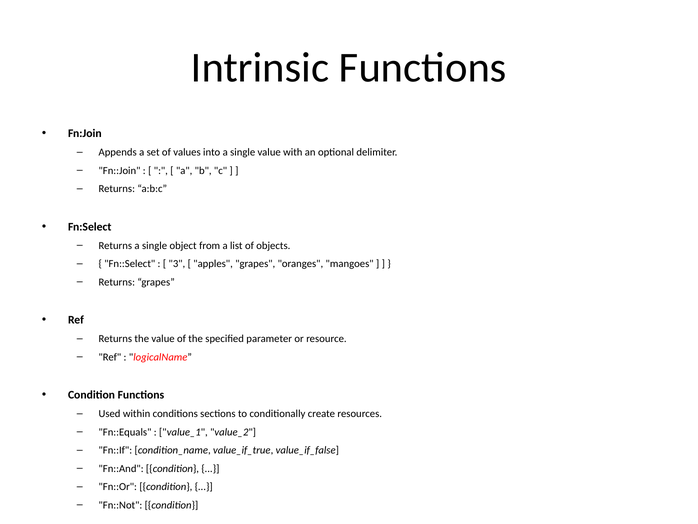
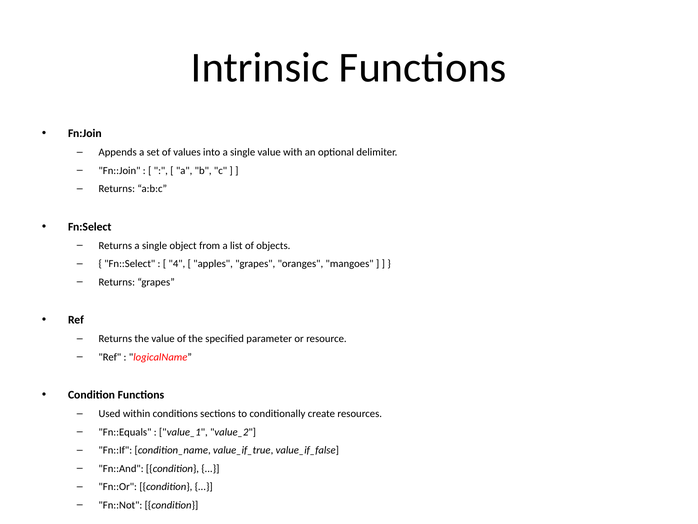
3: 3 -> 4
